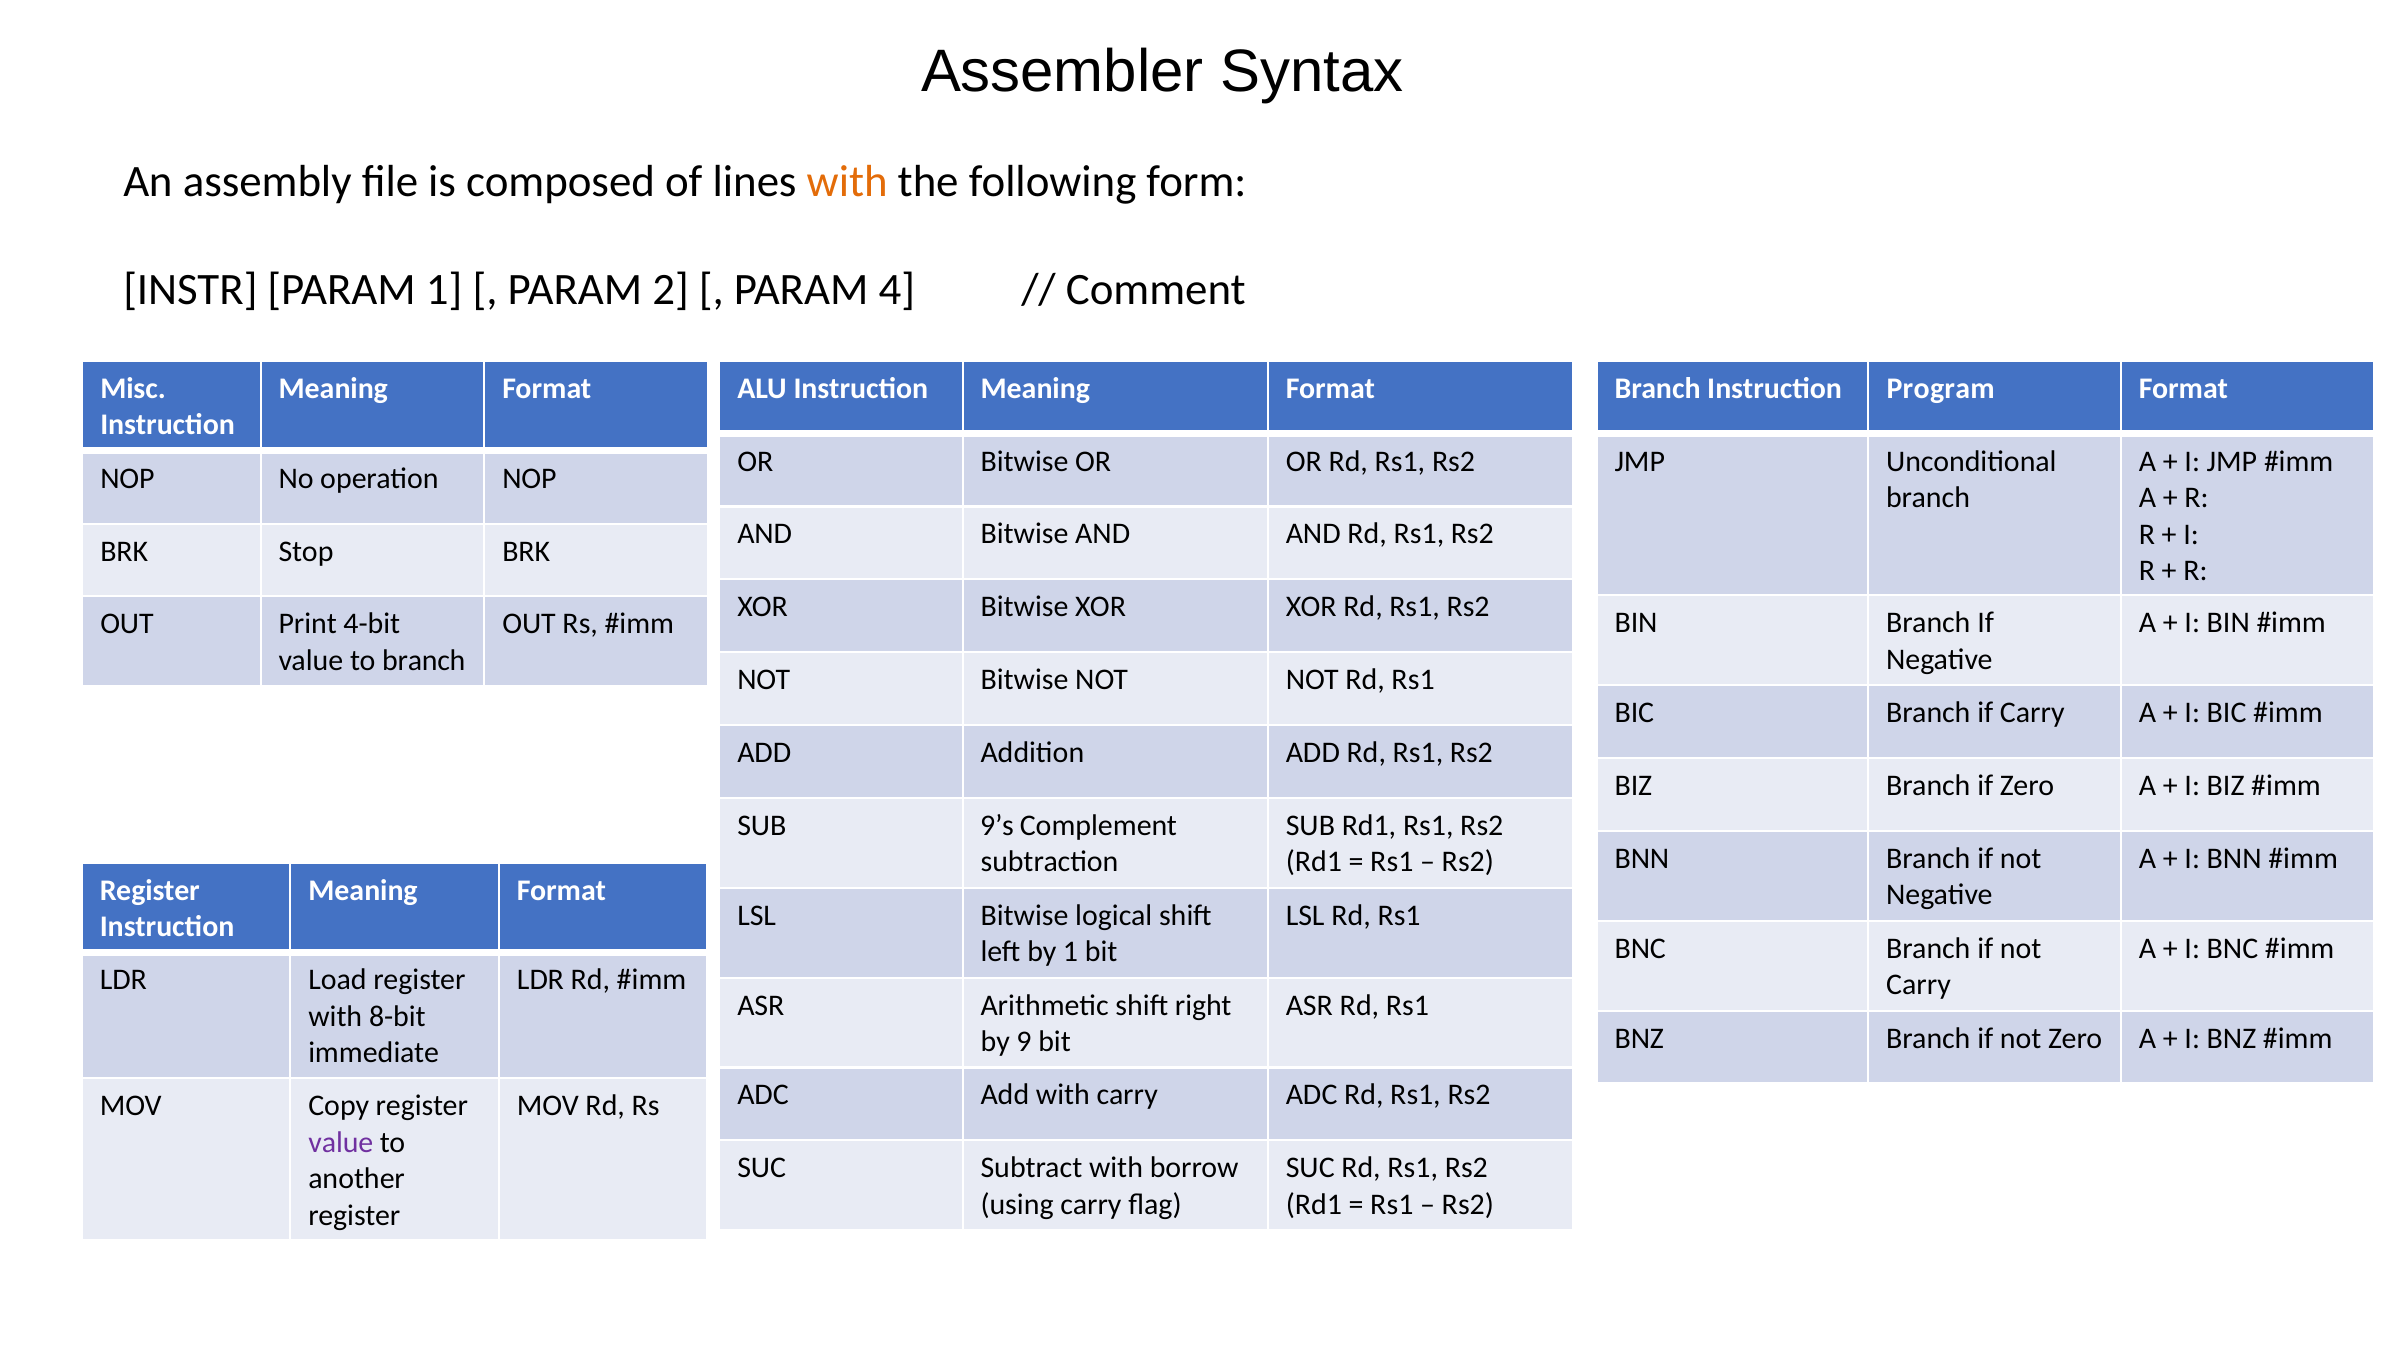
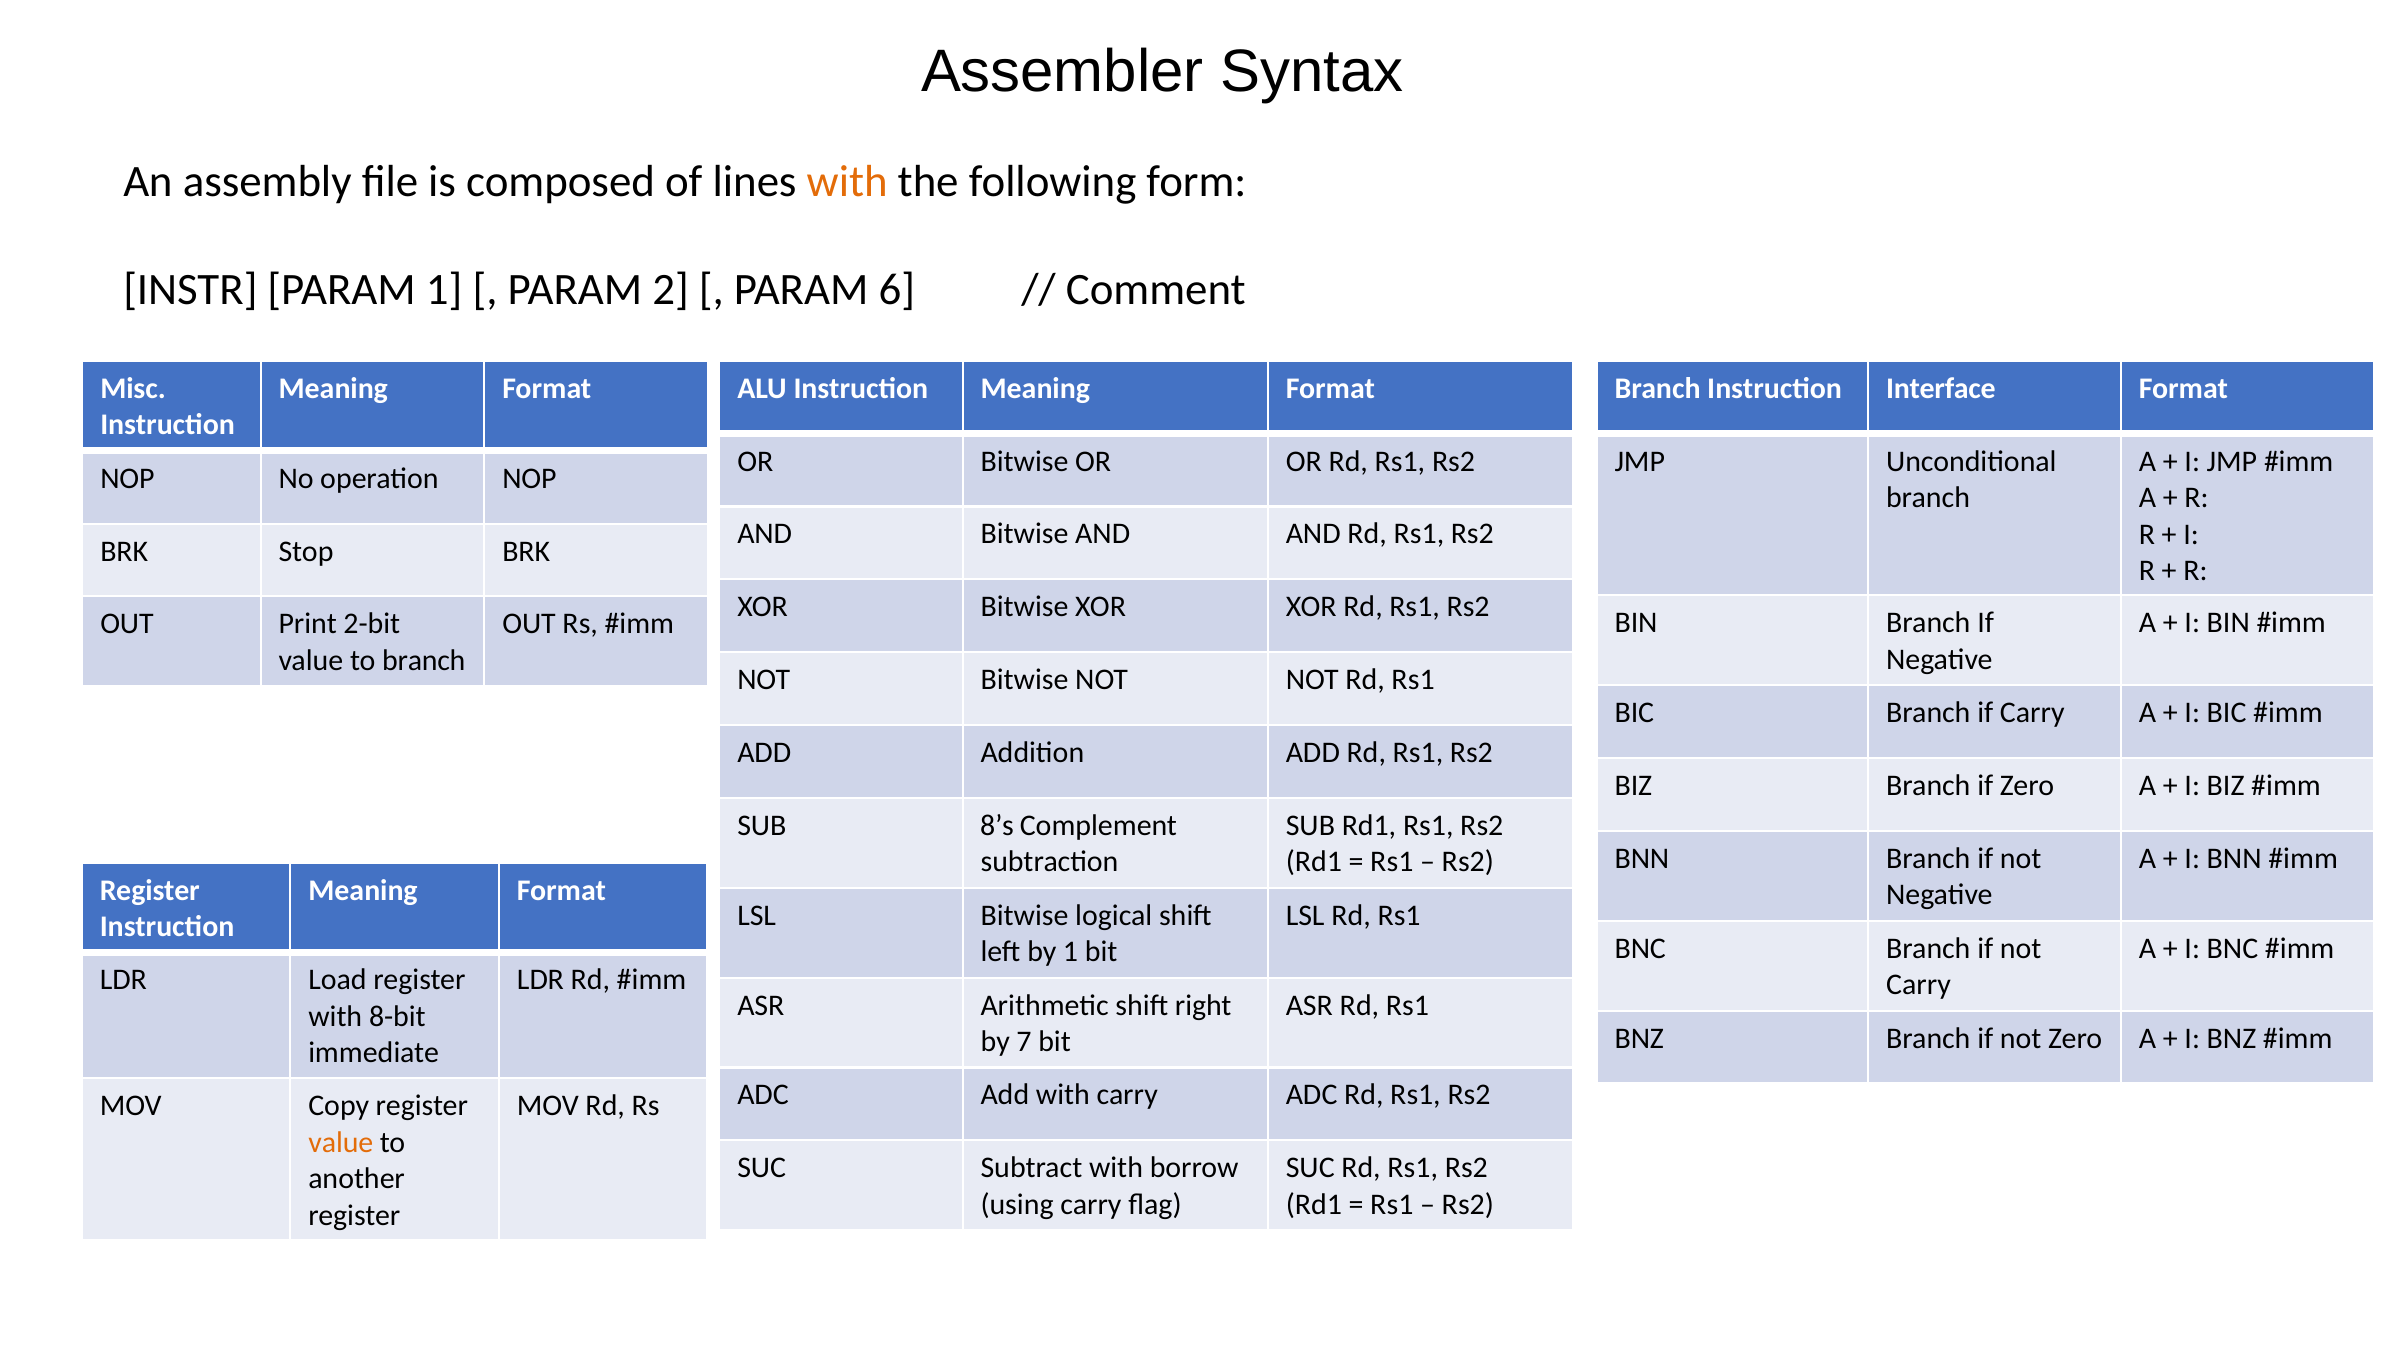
4: 4 -> 6
Program: Program -> Interface
4-bit: 4-bit -> 2-bit
9’s: 9’s -> 8’s
9: 9 -> 7
value at (341, 1142) colour: purple -> orange
